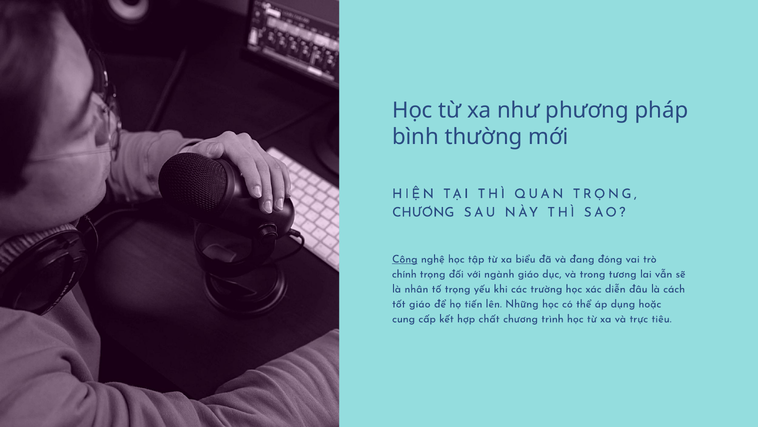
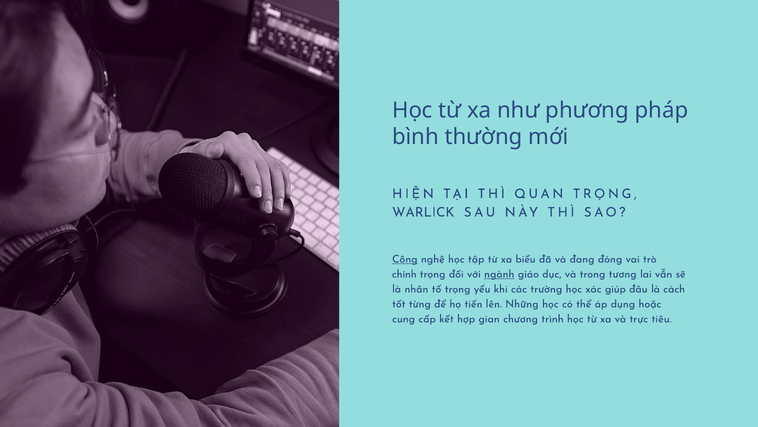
CHƯƠNG at (423, 212): CHƯƠNG -> WARLICK
ngành underline: none -> present
diễn: diễn -> giúp
tốt giáo: giáo -> từng
chất: chất -> gian
